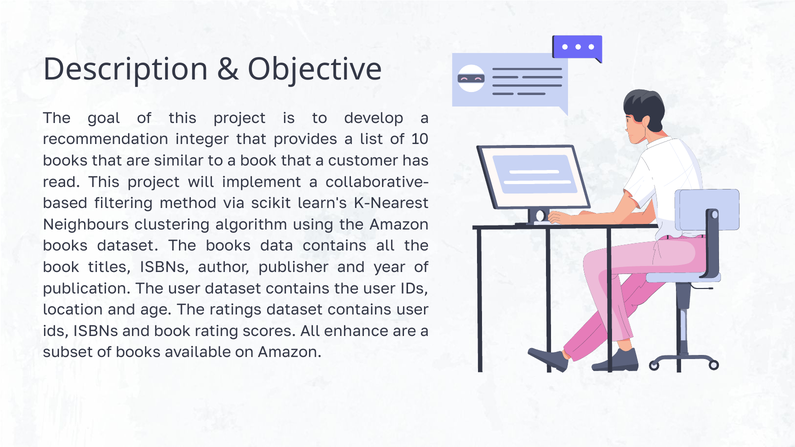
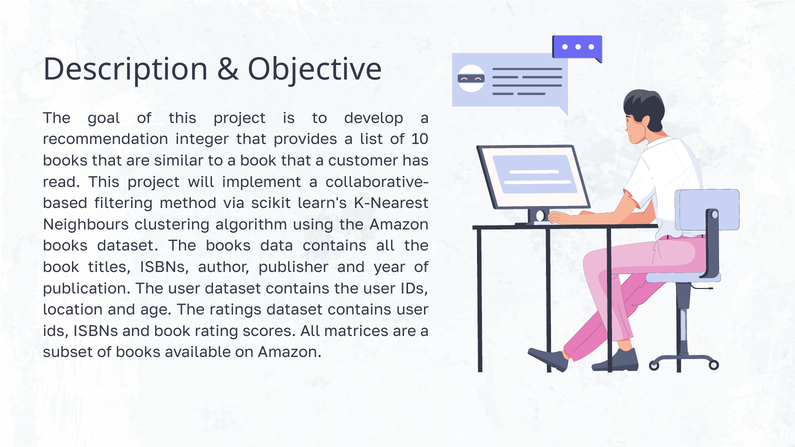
enhance: enhance -> matrices
